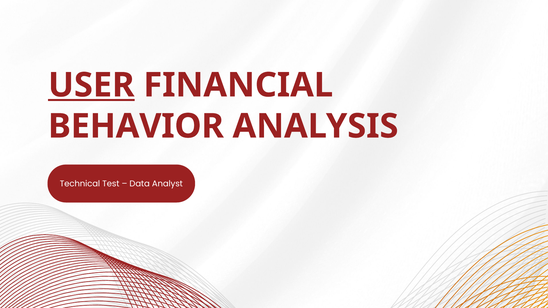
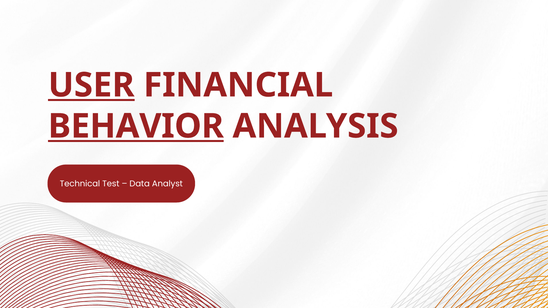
BEHAVIOR underline: none -> present
